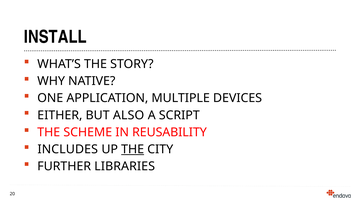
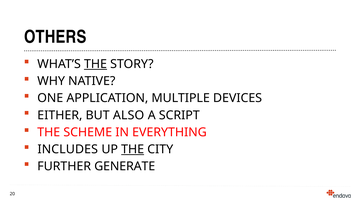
INSTALL: INSTALL -> OTHERS
THE at (96, 64) underline: none -> present
REUSABILITY: REUSABILITY -> EVERYTHING
LIBRARIES: LIBRARIES -> GENERATE
